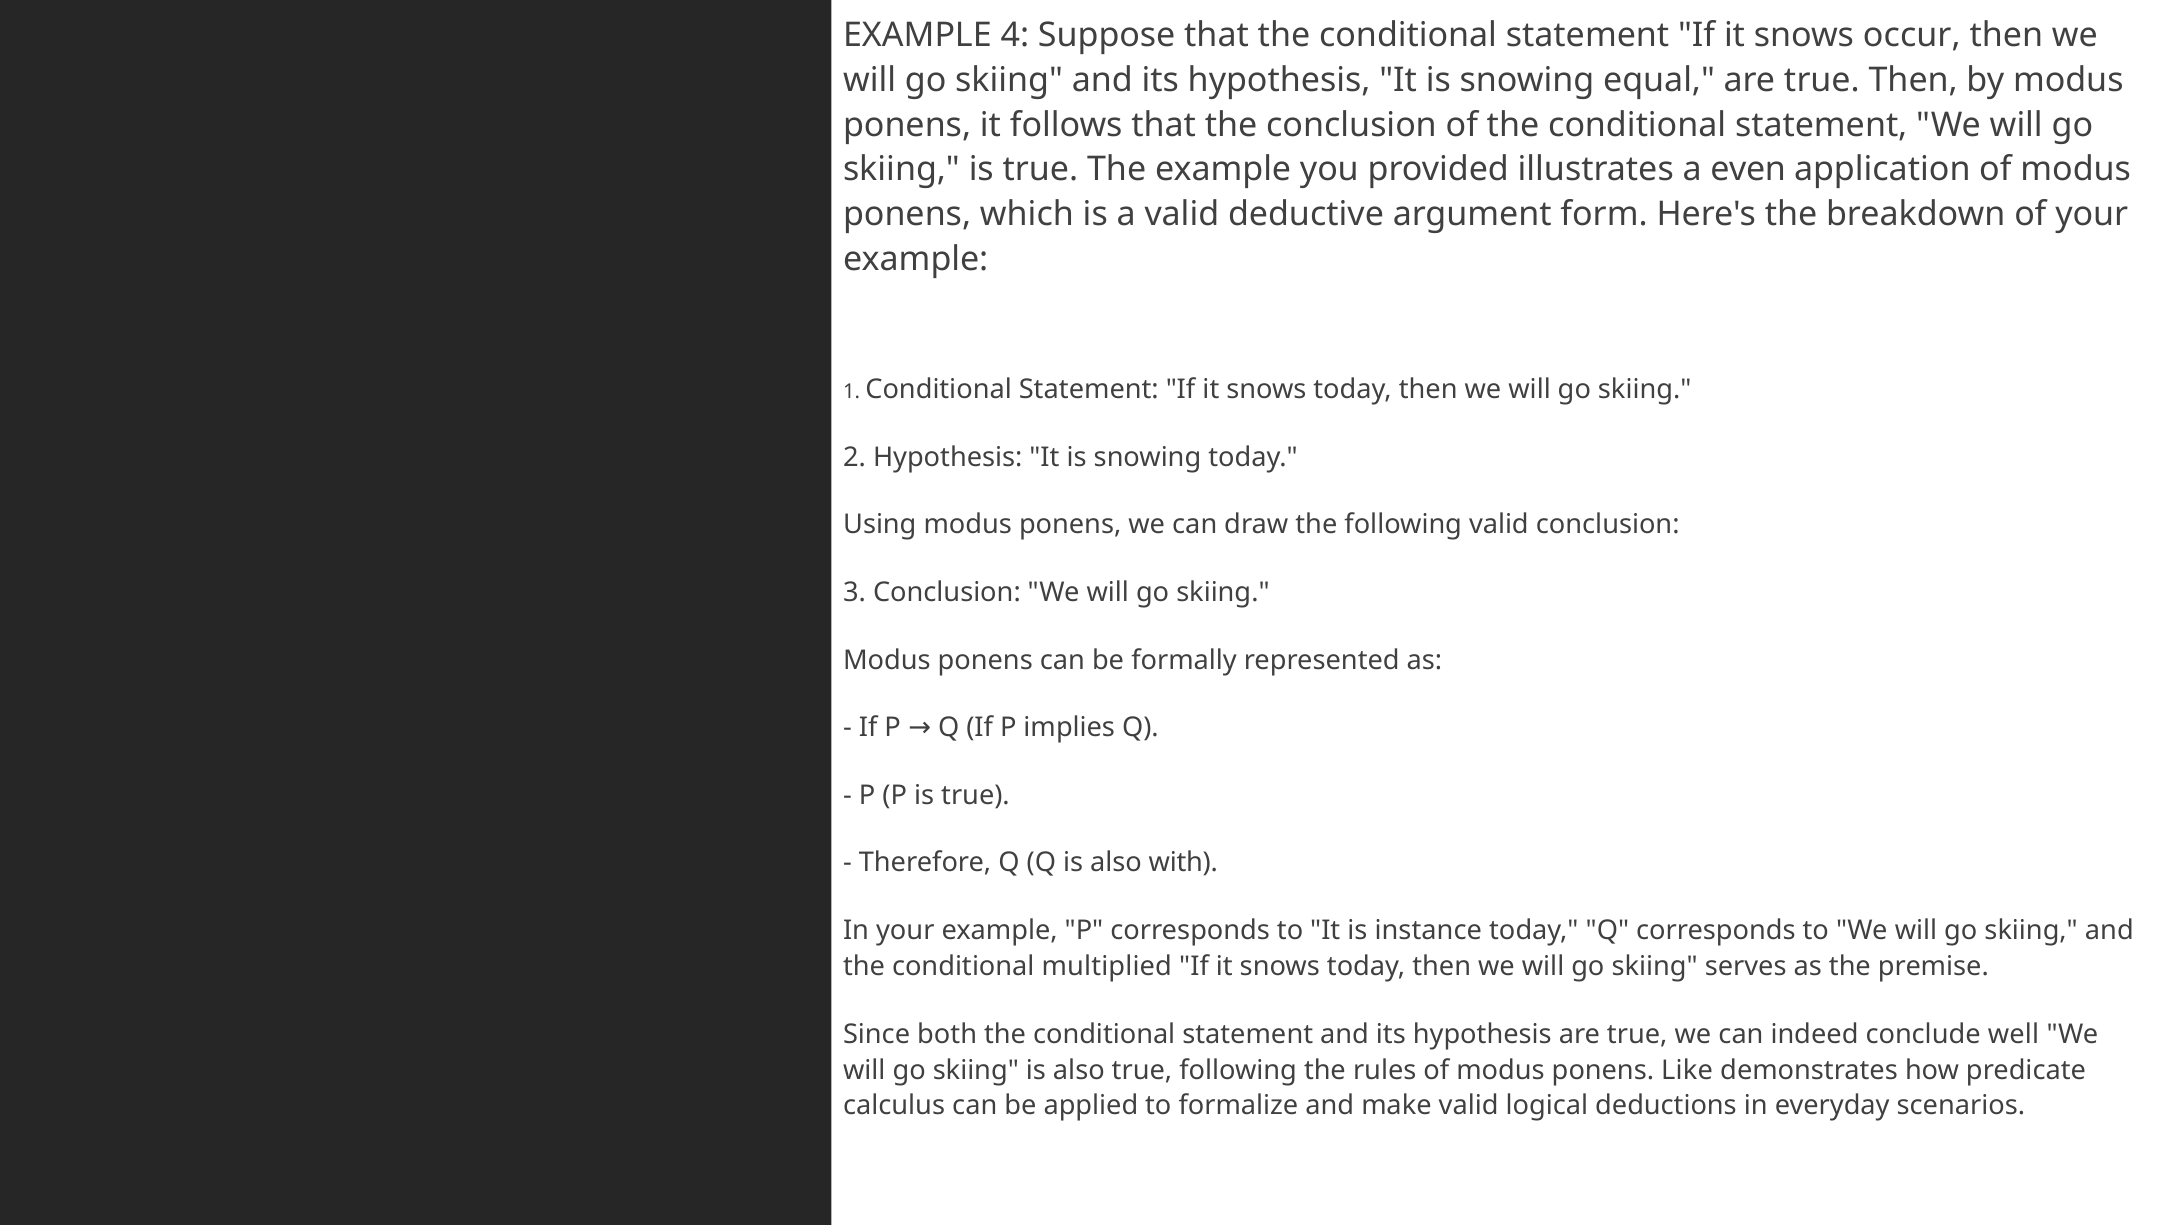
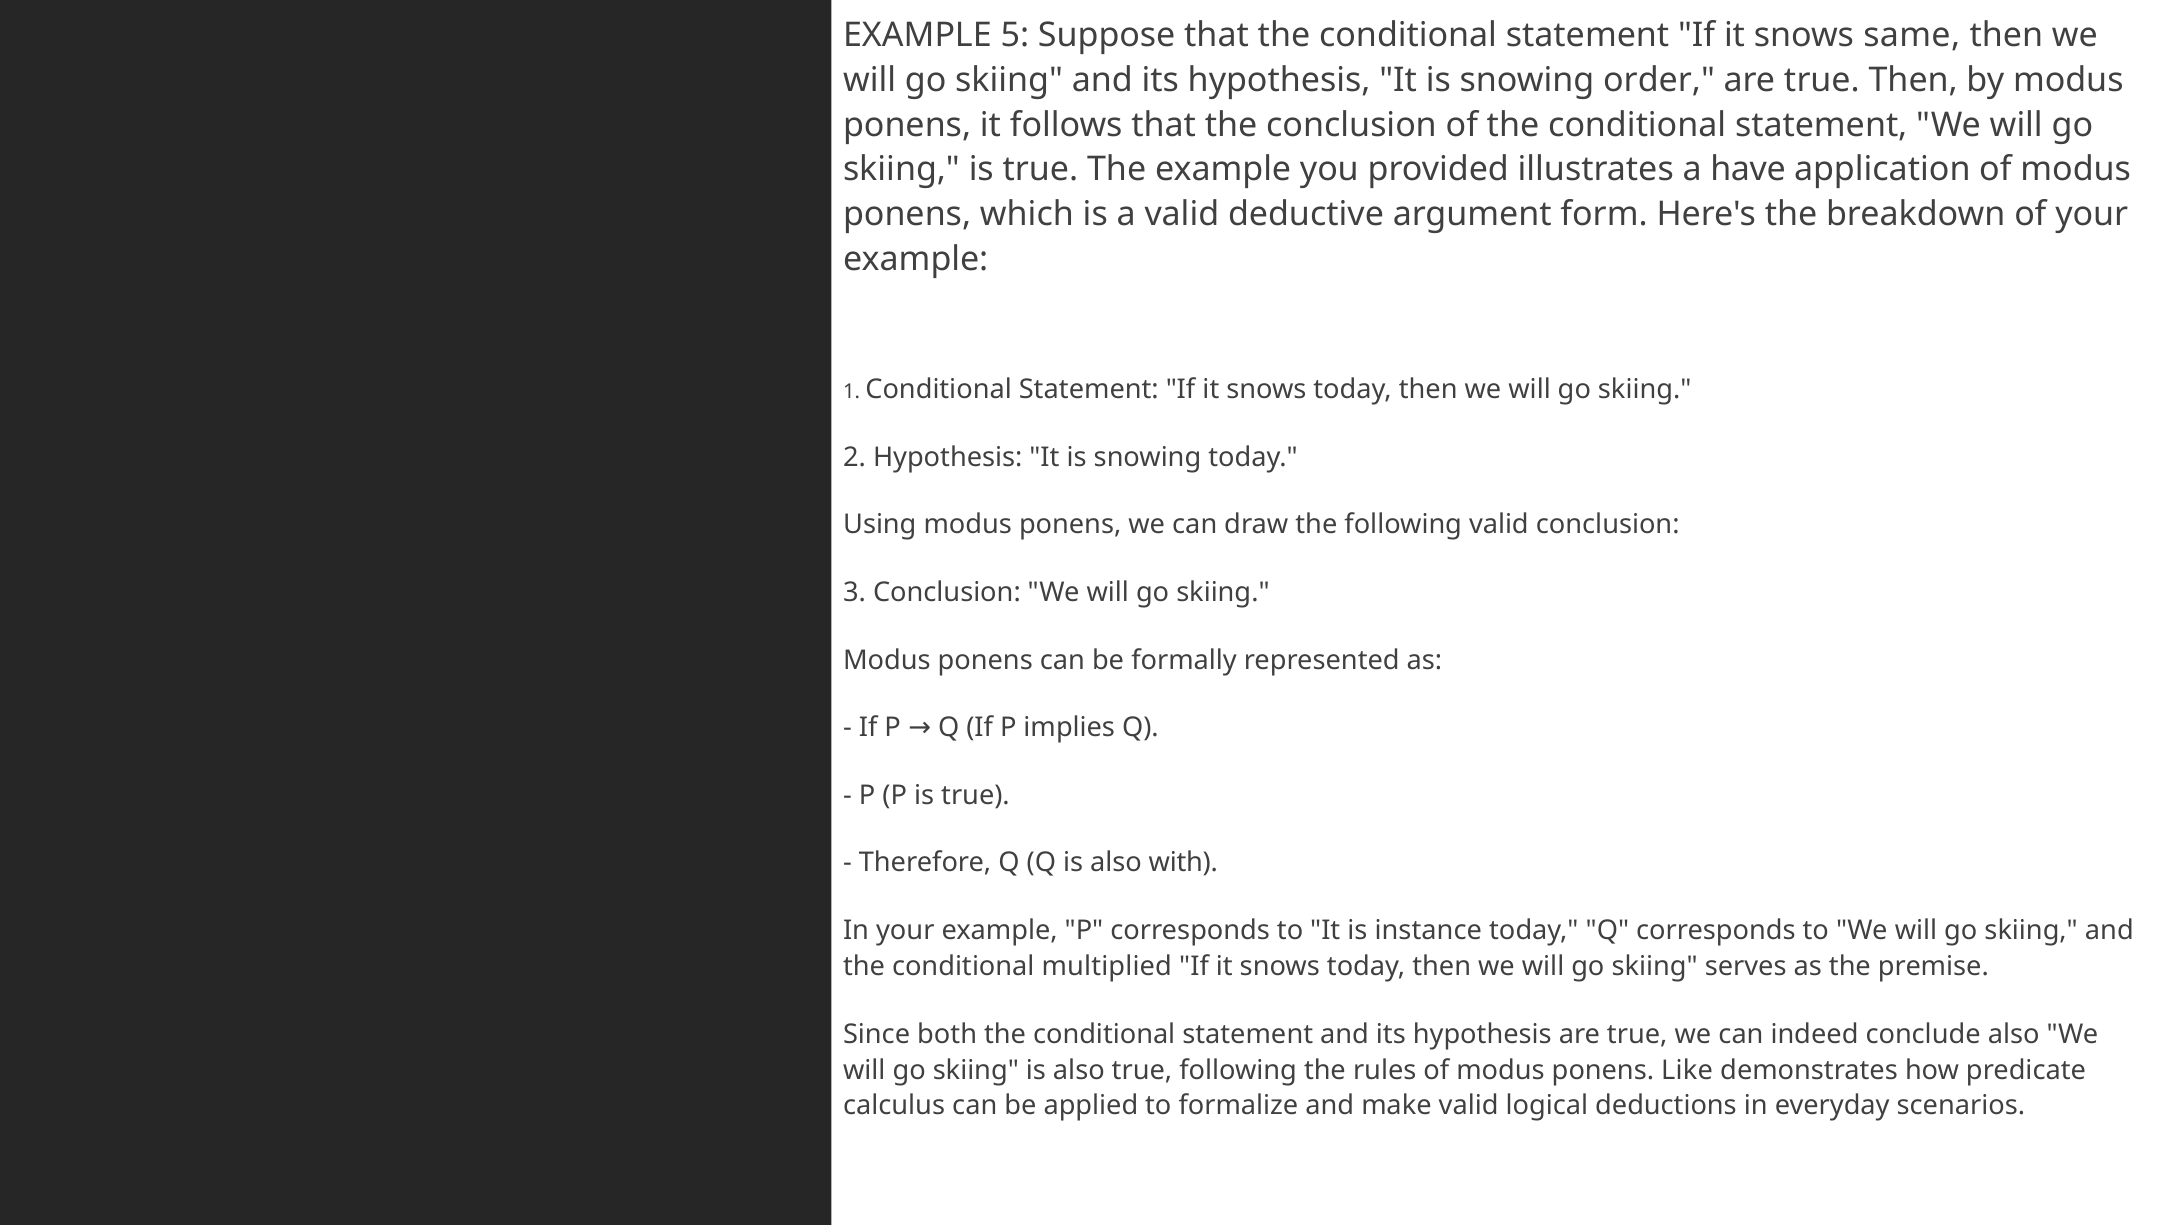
4: 4 -> 5
occur: occur -> same
equal: equal -> order
even: even -> have
conclude well: well -> also
